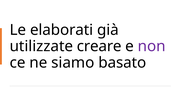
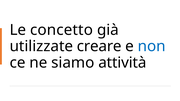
elaborati: elaborati -> concetto
non colour: purple -> blue
basato: basato -> attività
